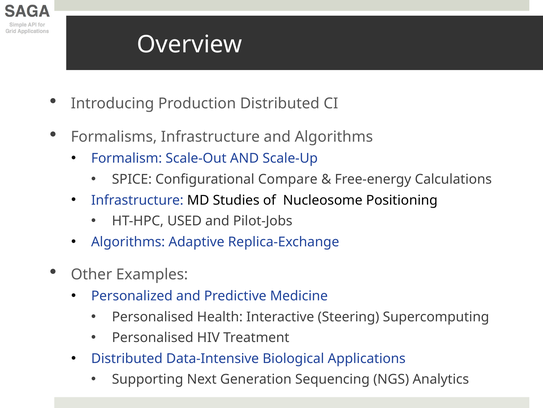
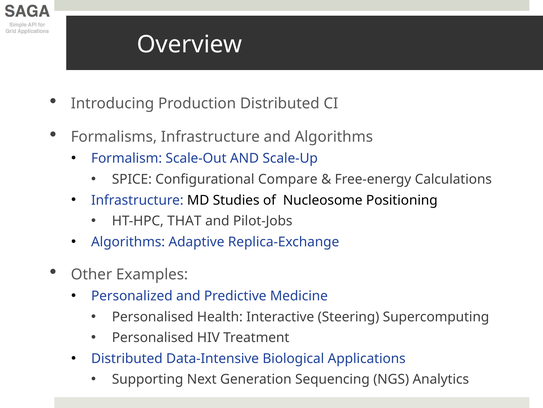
USED: USED -> THAT
